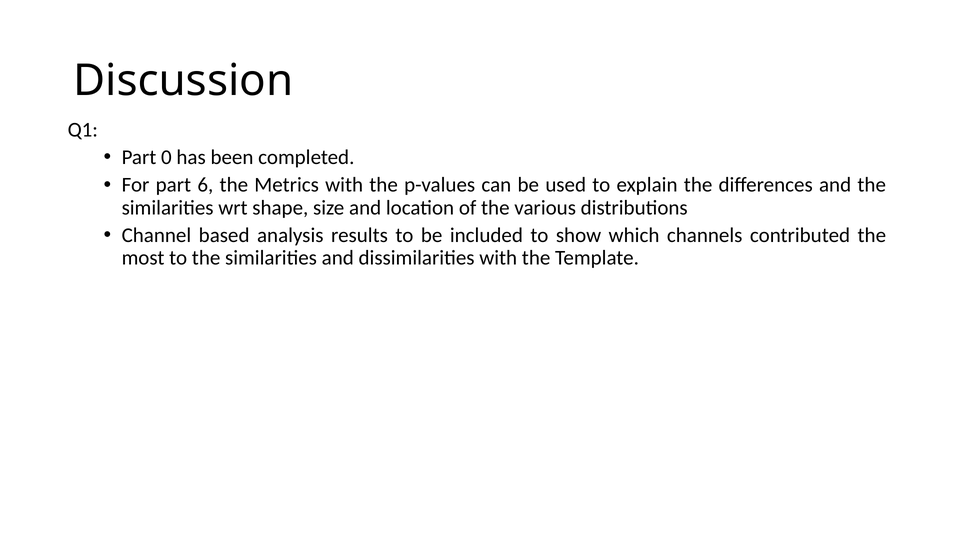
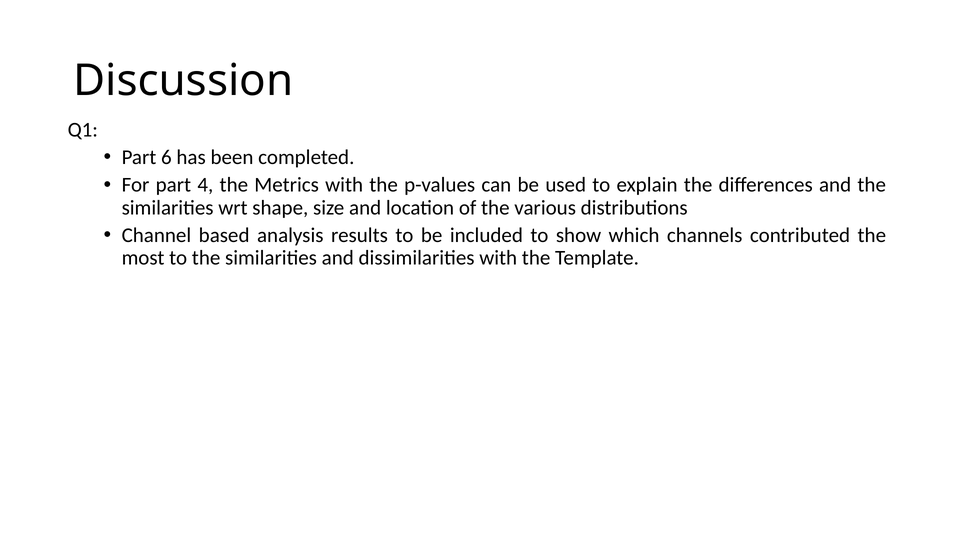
0: 0 -> 6
6: 6 -> 4
